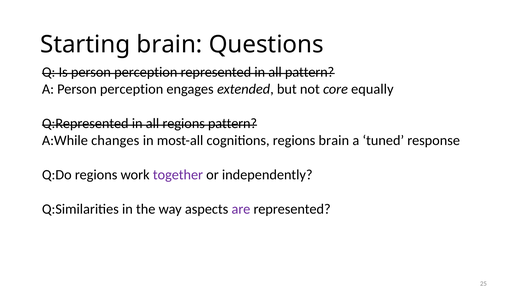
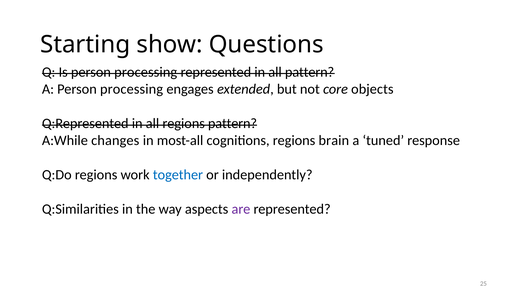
Starting brain: brain -> show
Is person perception: perception -> processing
A Person perception: perception -> processing
equally: equally -> objects
together colour: purple -> blue
